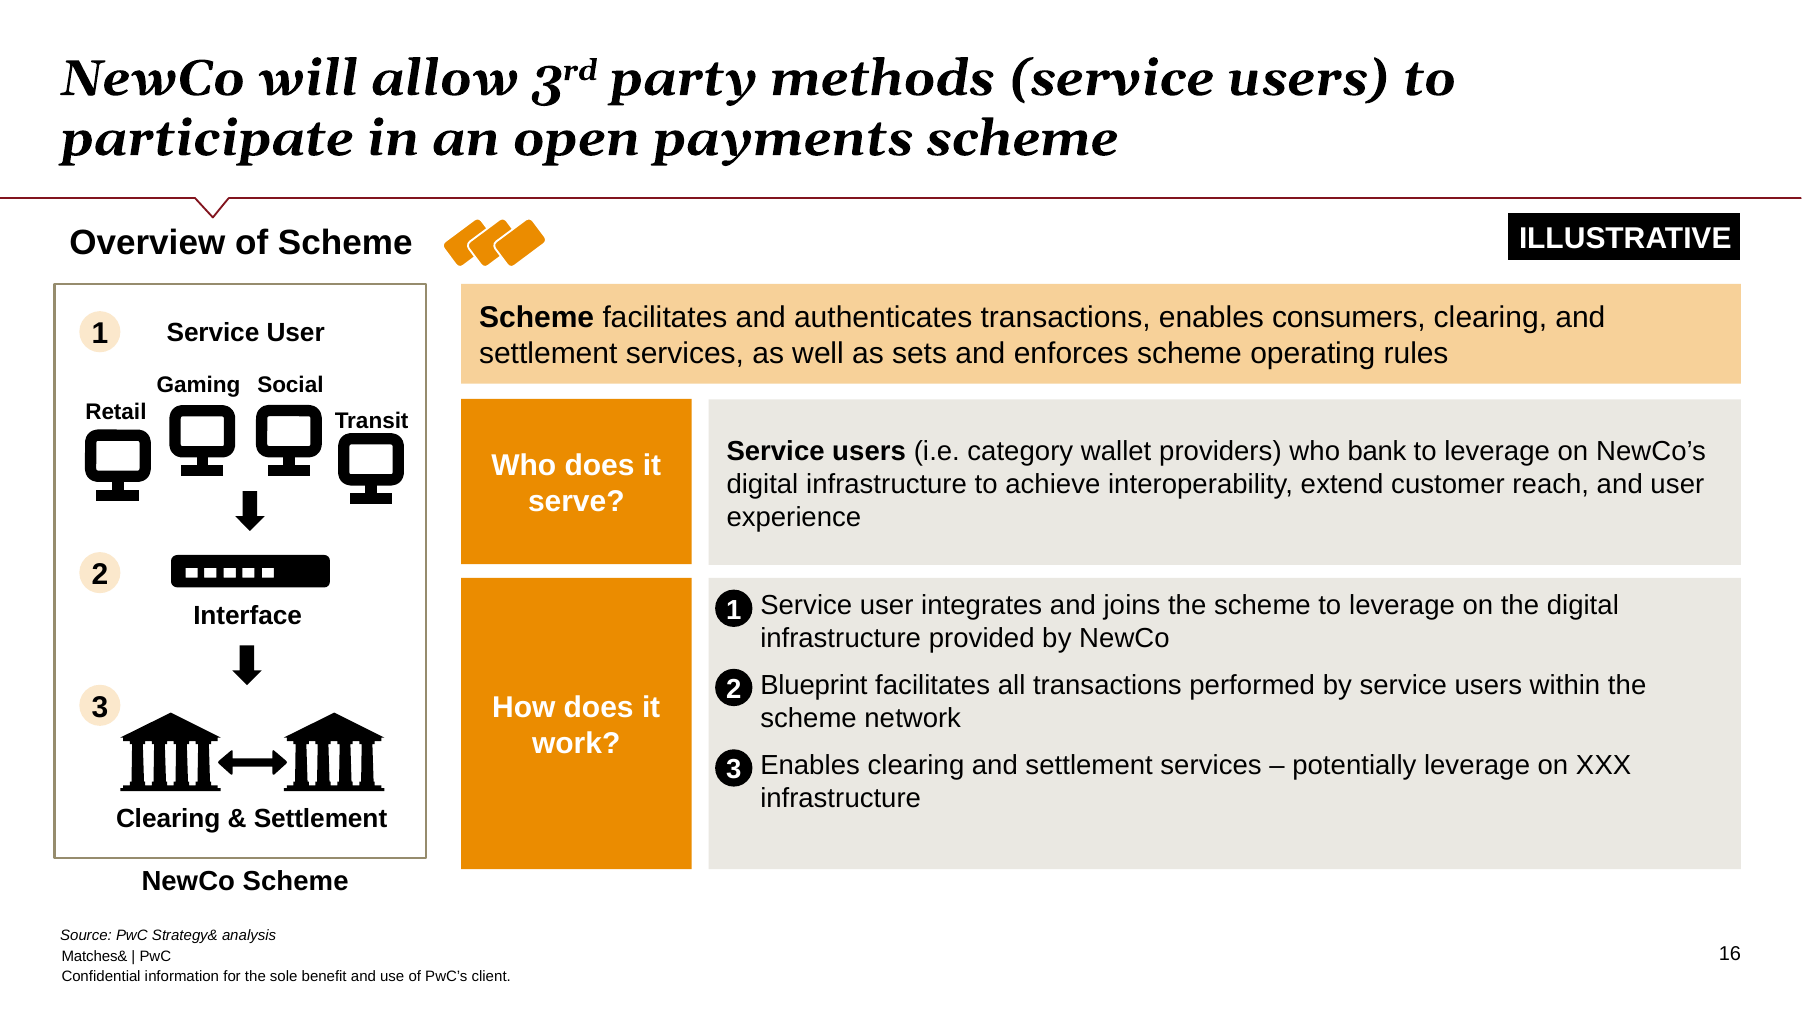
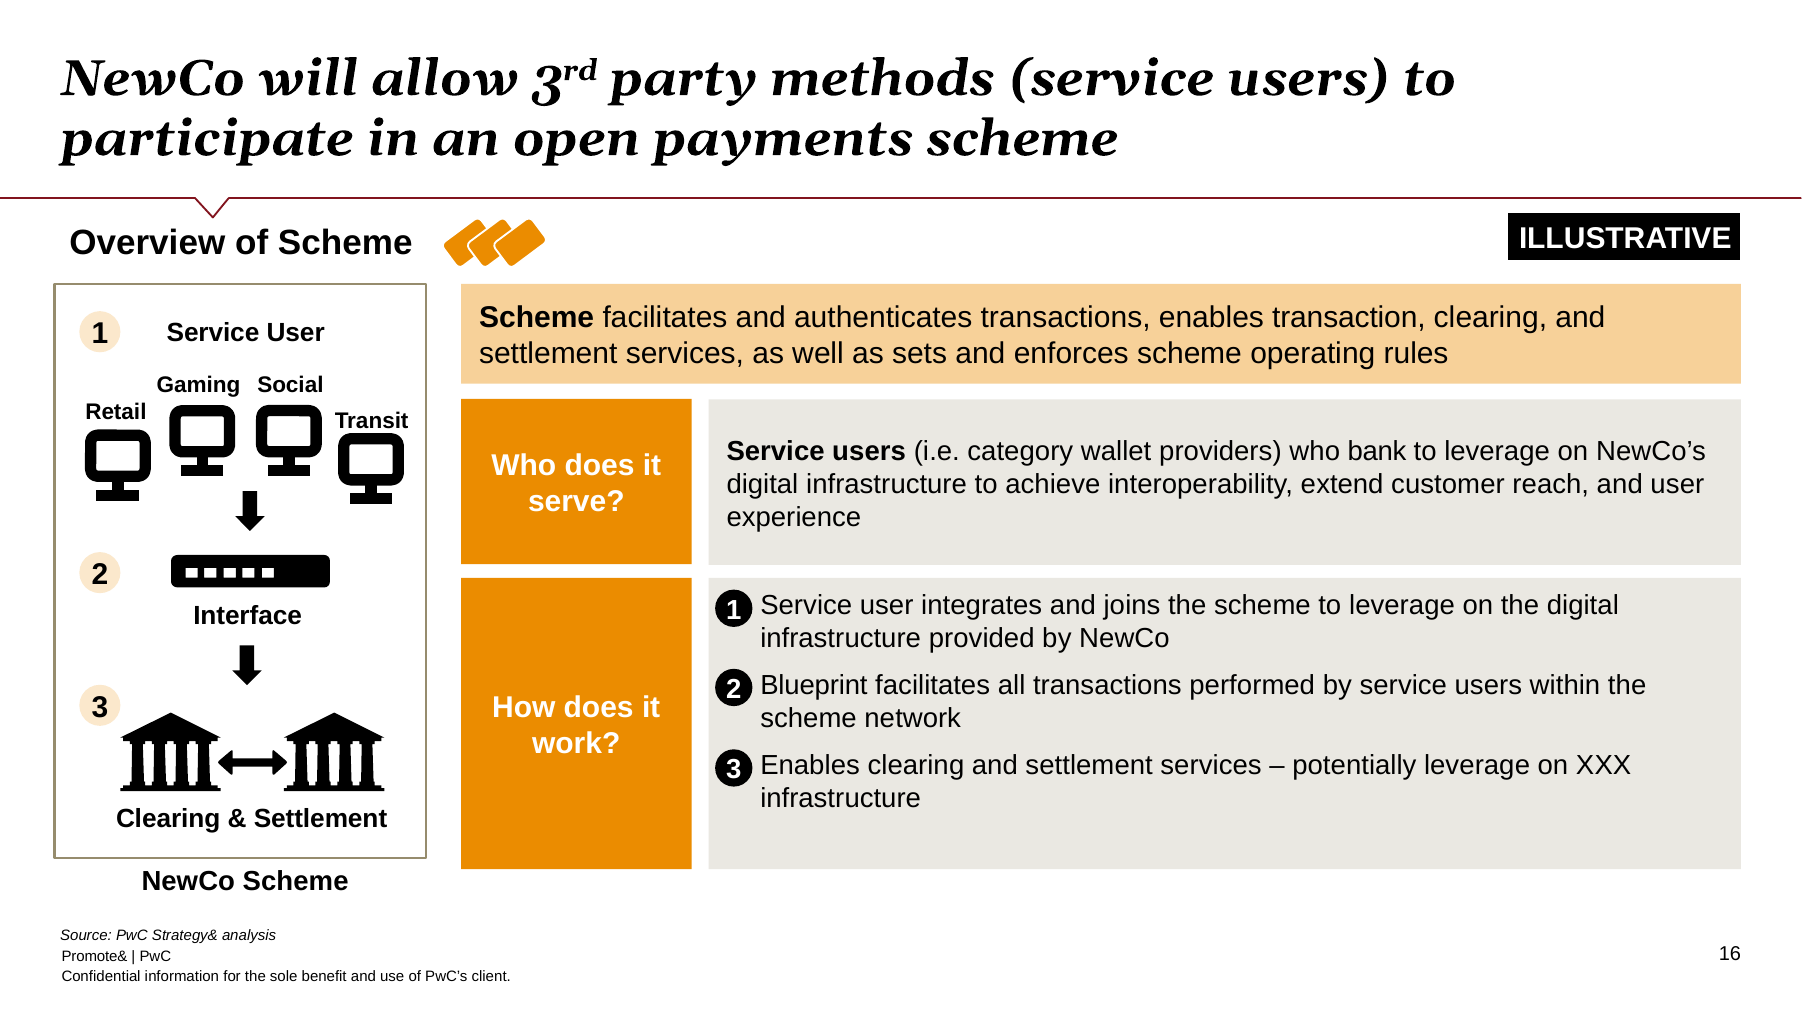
consumers: consumers -> transaction
Matches&: Matches& -> Promote&
